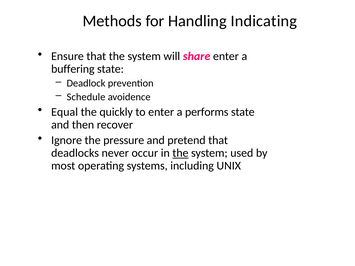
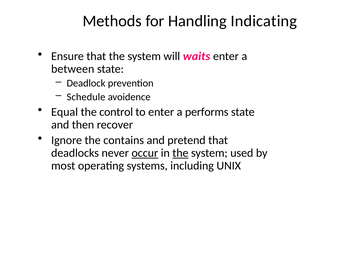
share: share -> waits
buffering: buffering -> between
quickly: quickly -> control
pressure: pressure -> contains
occur underline: none -> present
